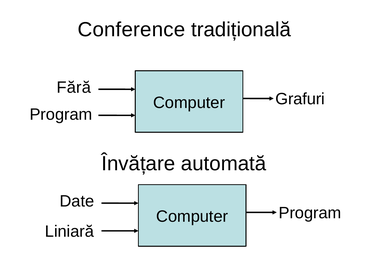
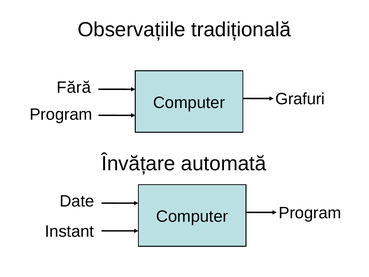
Conference: Conference -> Observațiile
Liniară: Liniară -> Instant
